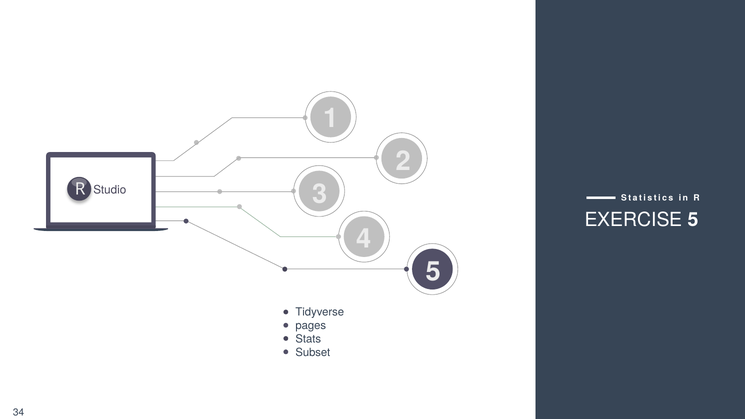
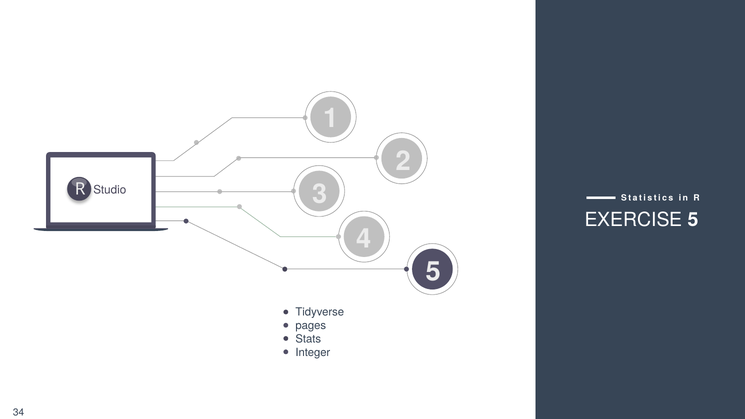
Subset: Subset -> Integer
